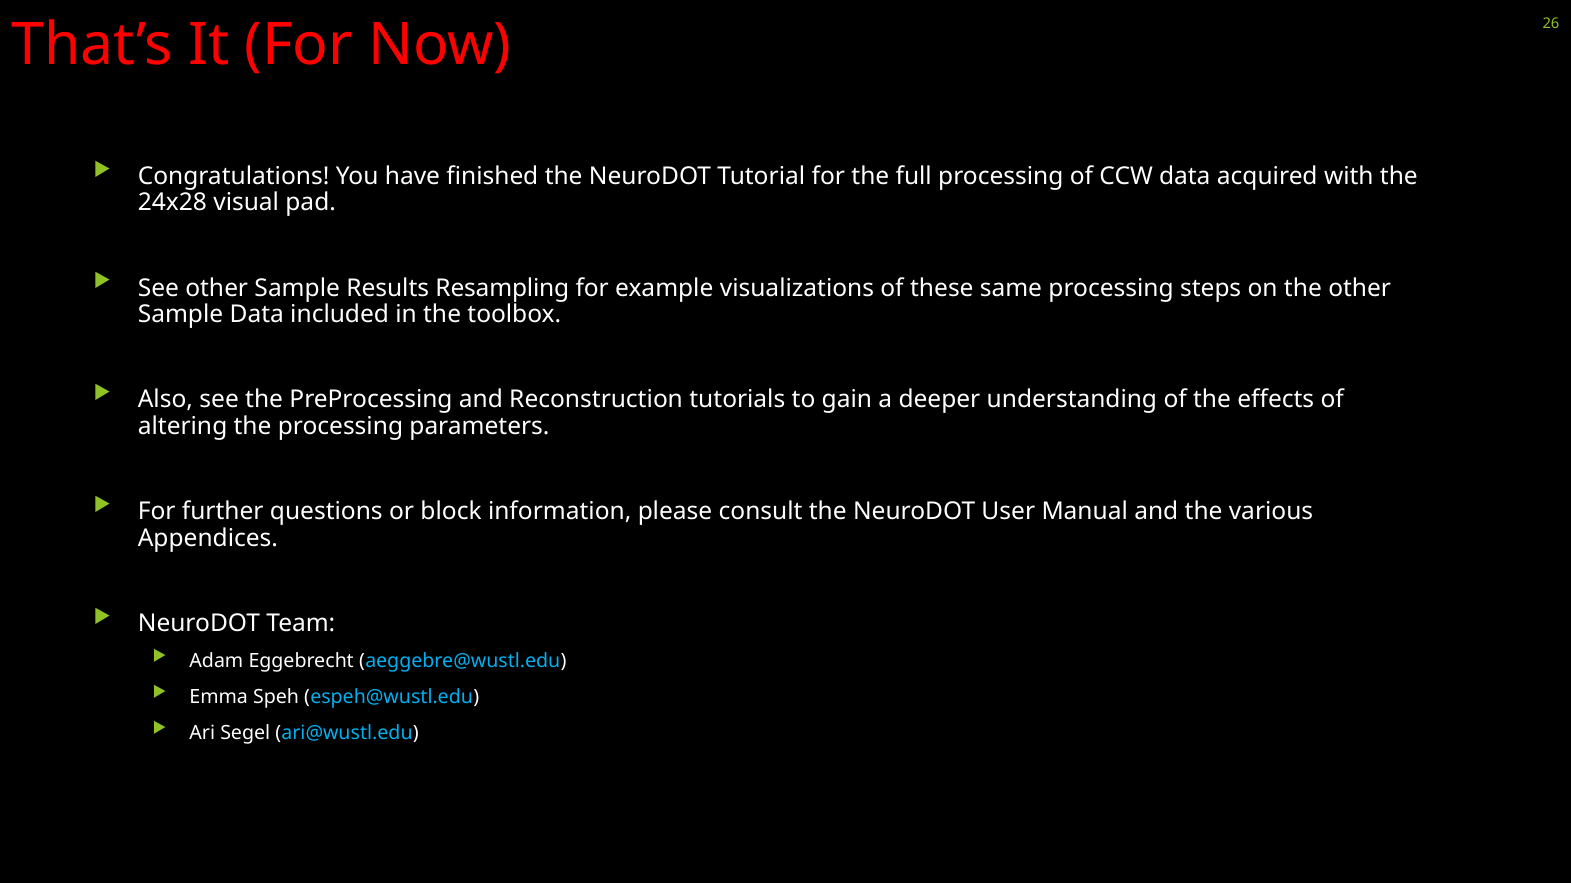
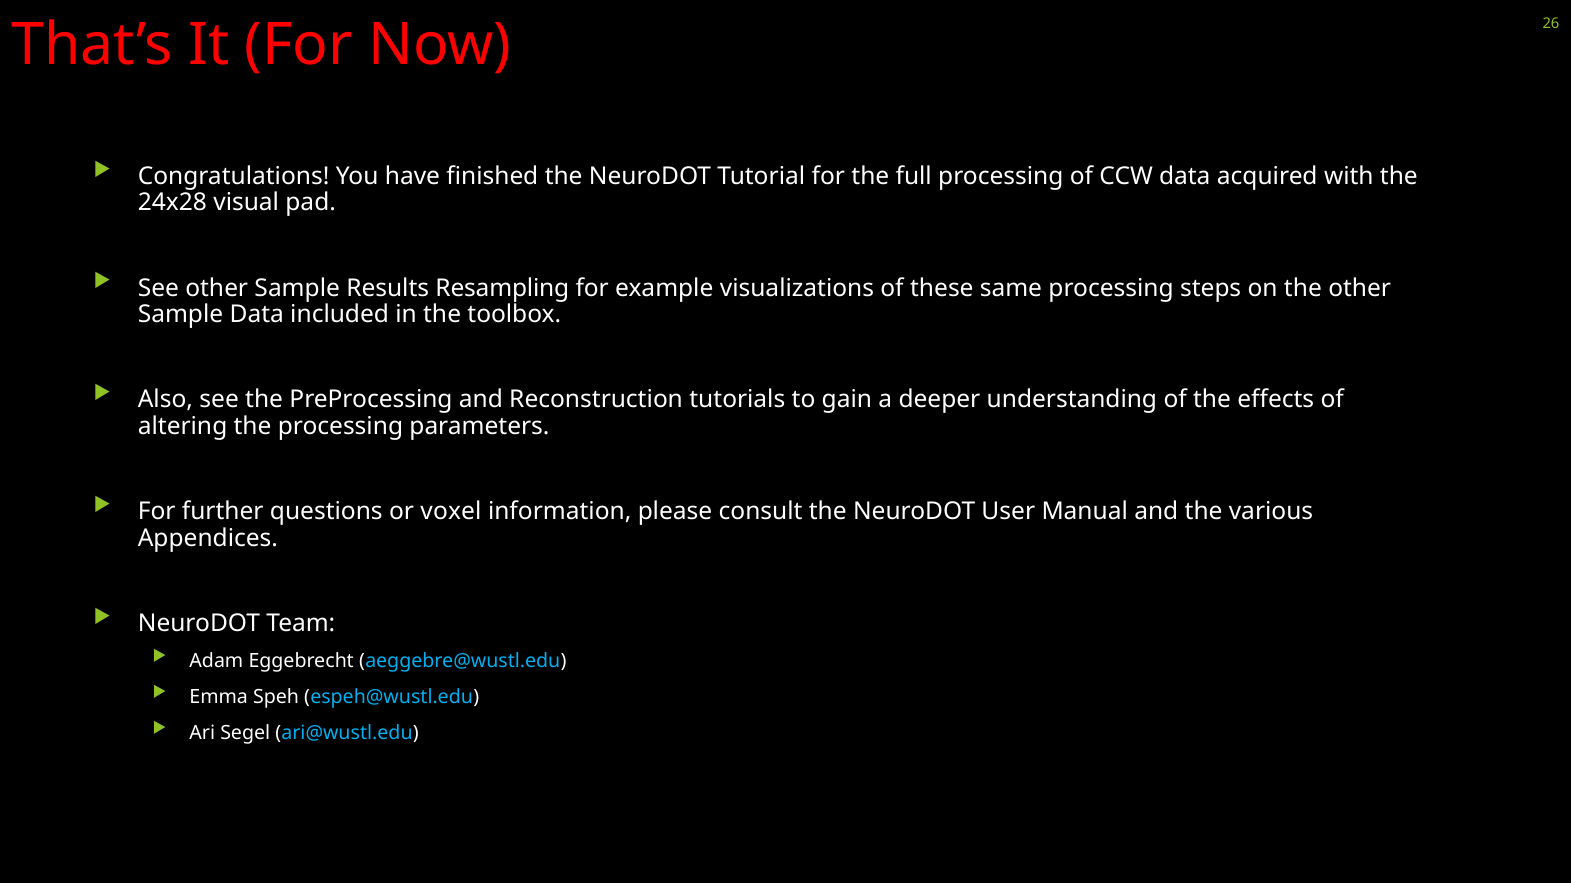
block: block -> voxel
